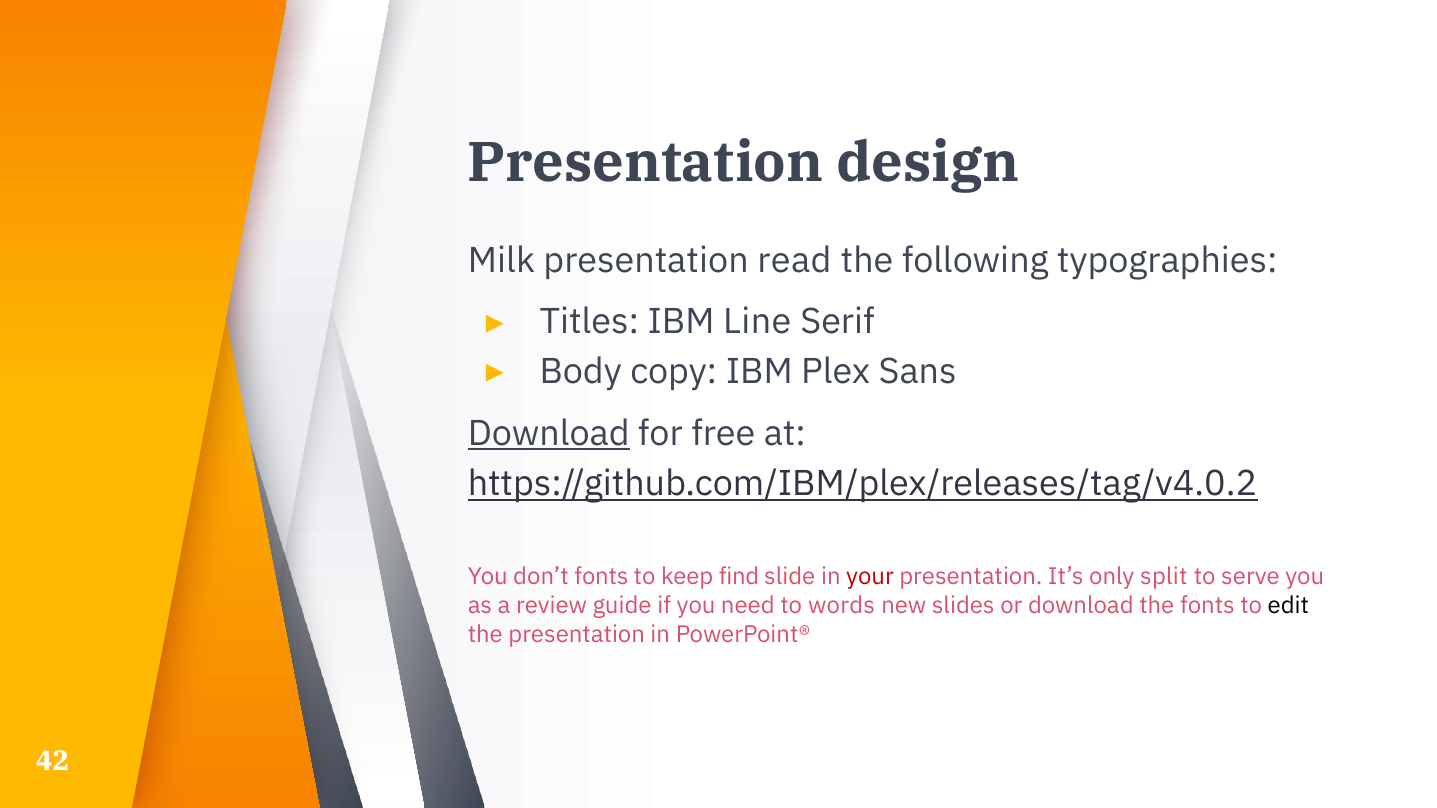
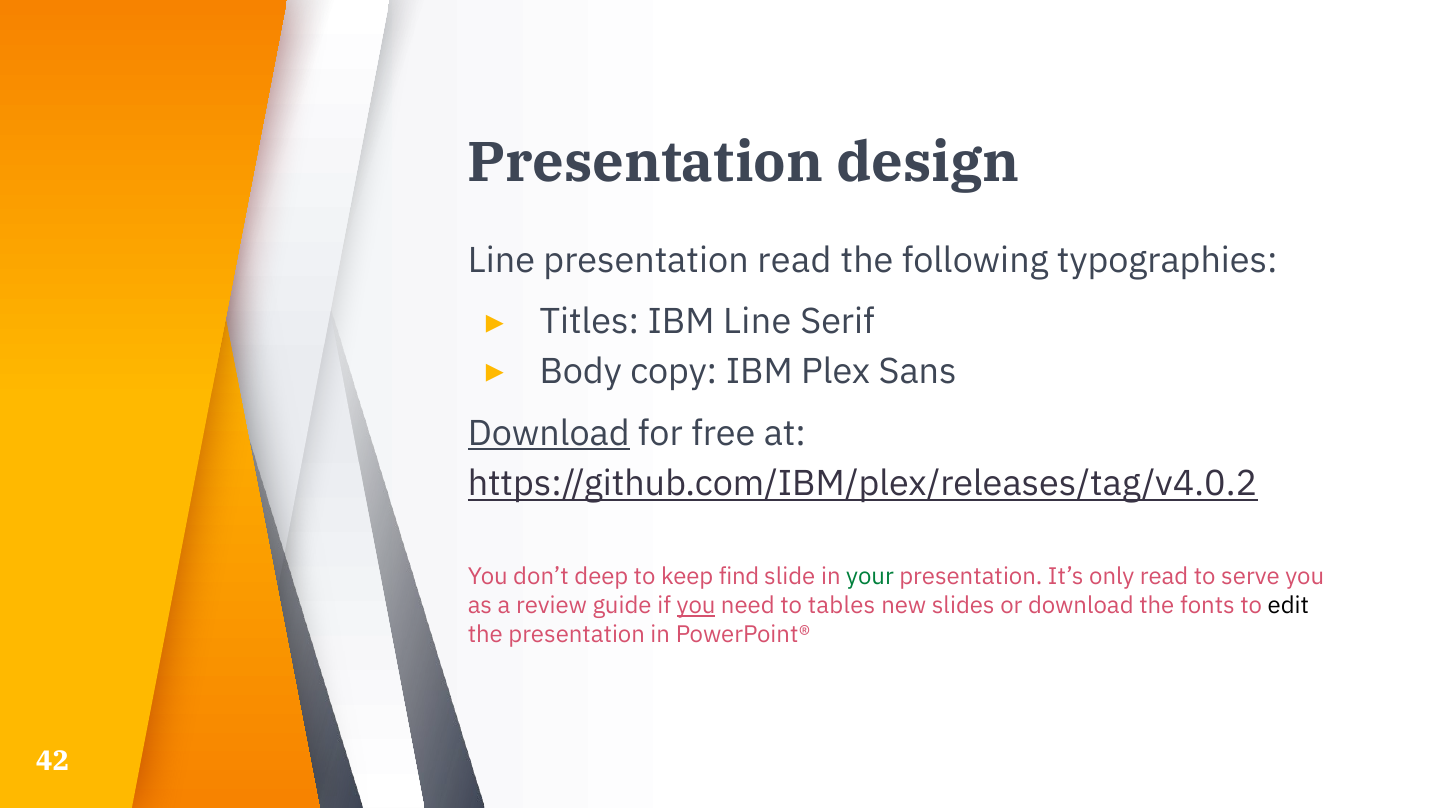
Milk at (501, 261): Milk -> Line
don’t fonts: fonts -> deep
your colour: red -> green
only split: split -> read
you at (696, 606) underline: none -> present
words: words -> tables
